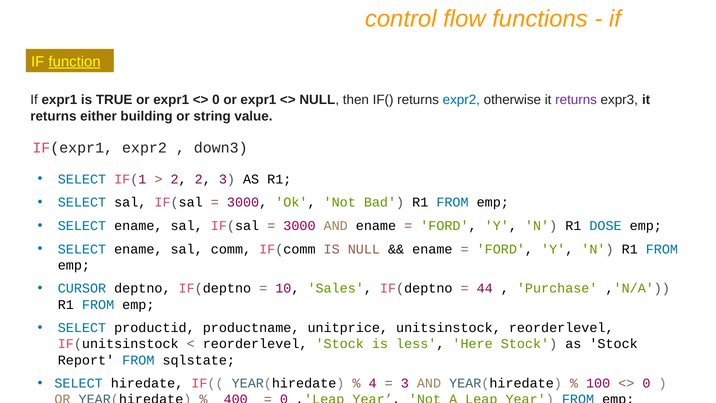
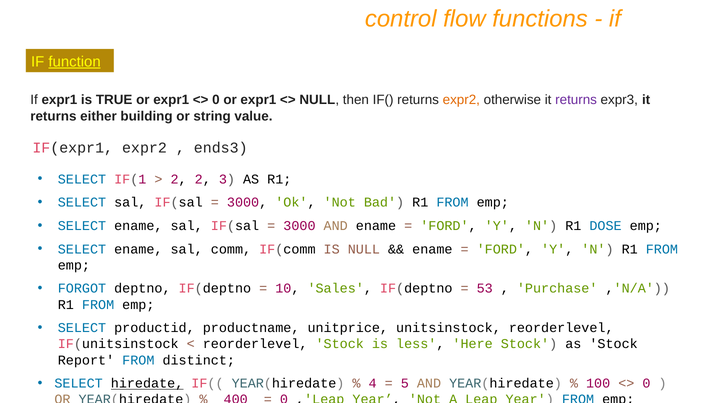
expr2 at (461, 100) colour: blue -> orange
down3: down3 -> ends3
CURSOR: CURSOR -> FORGOT
44: 44 -> 53
sqlstate: sqlstate -> distinct
hiredate underline: none -> present
3 at (405, 383): 3 -> 5
